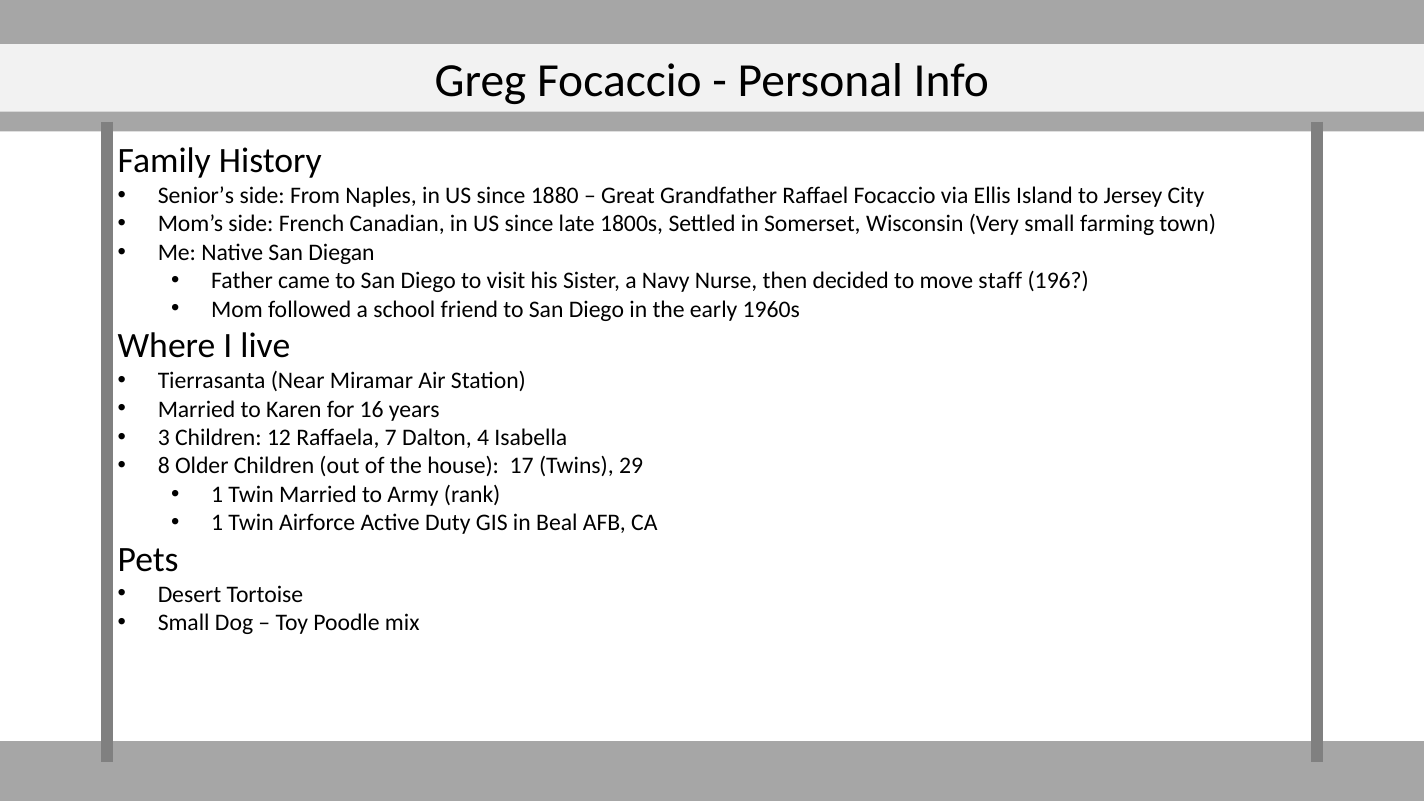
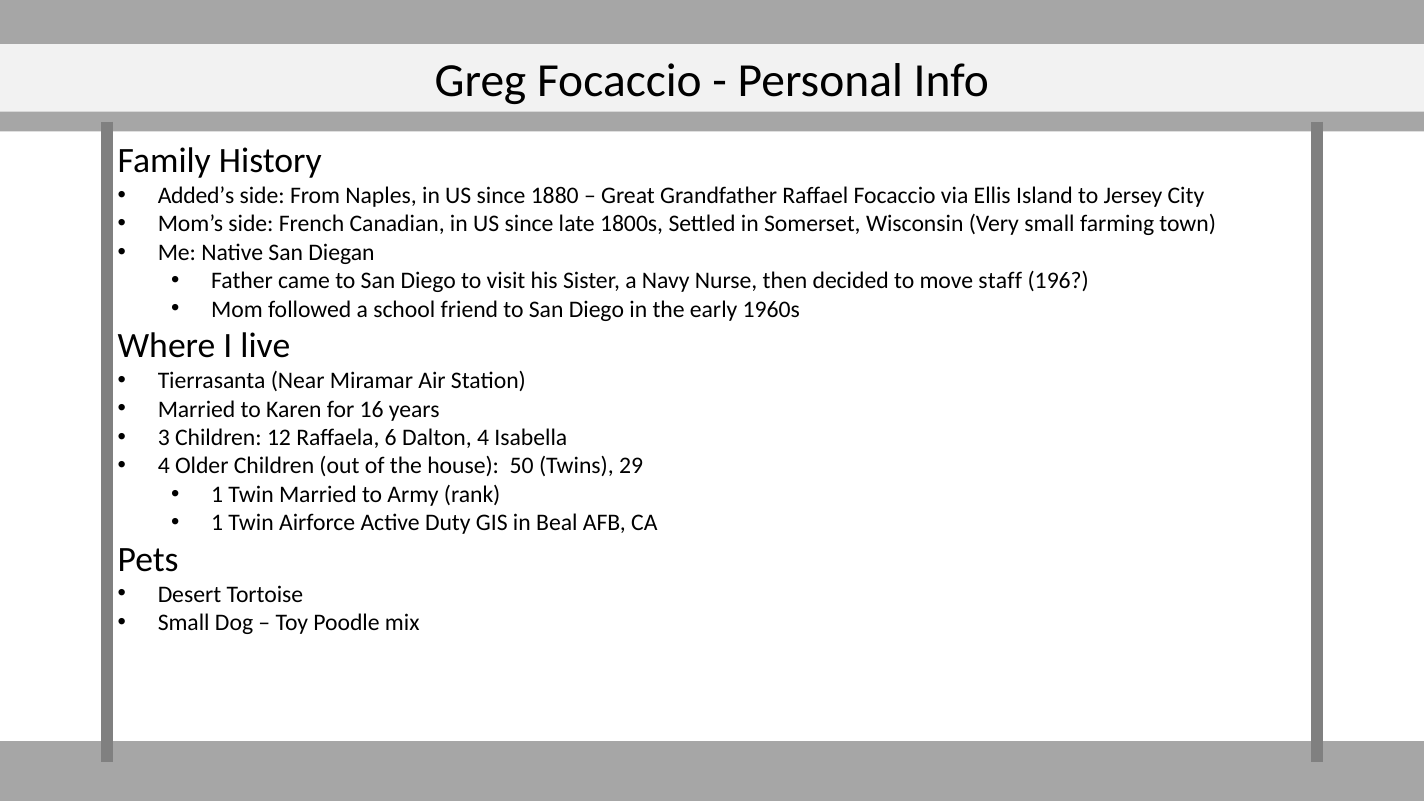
Senior’s: Senior’s -> Added’s
7: 7 -> 6
8 at (164, 466): 8 -> 4
17: 17 -> 50
